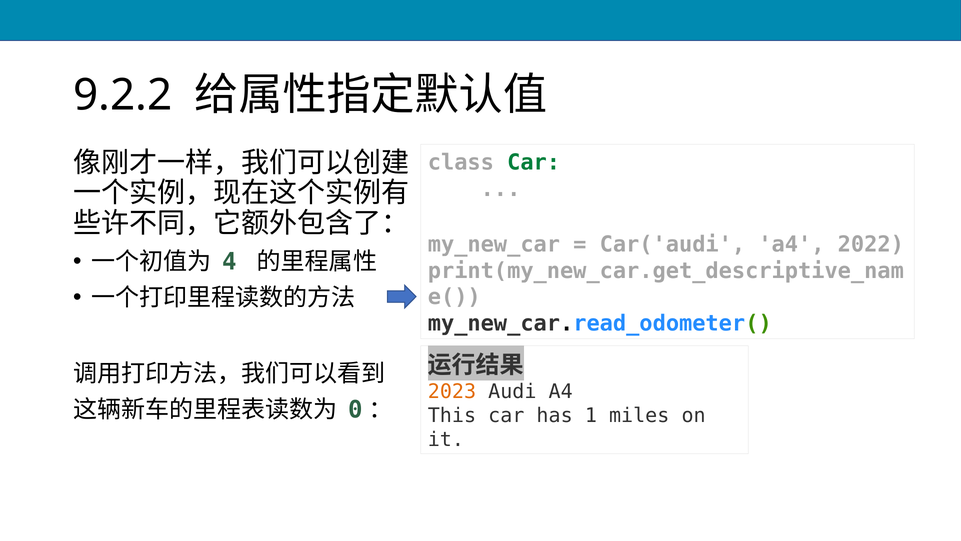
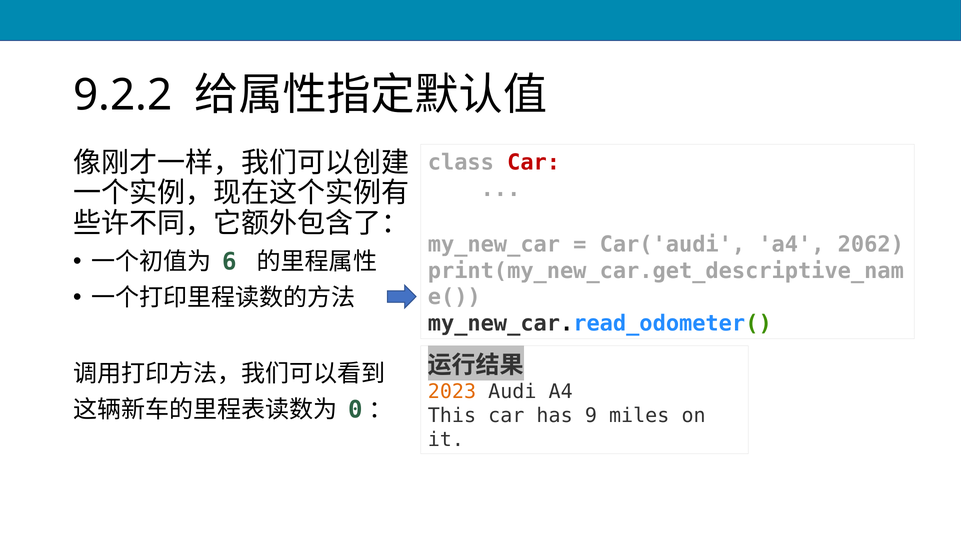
Car at (534, 162) colour: green -> red
2022: 2022 -> 2062
4: 4 -> 6
1: 1 -> 9
